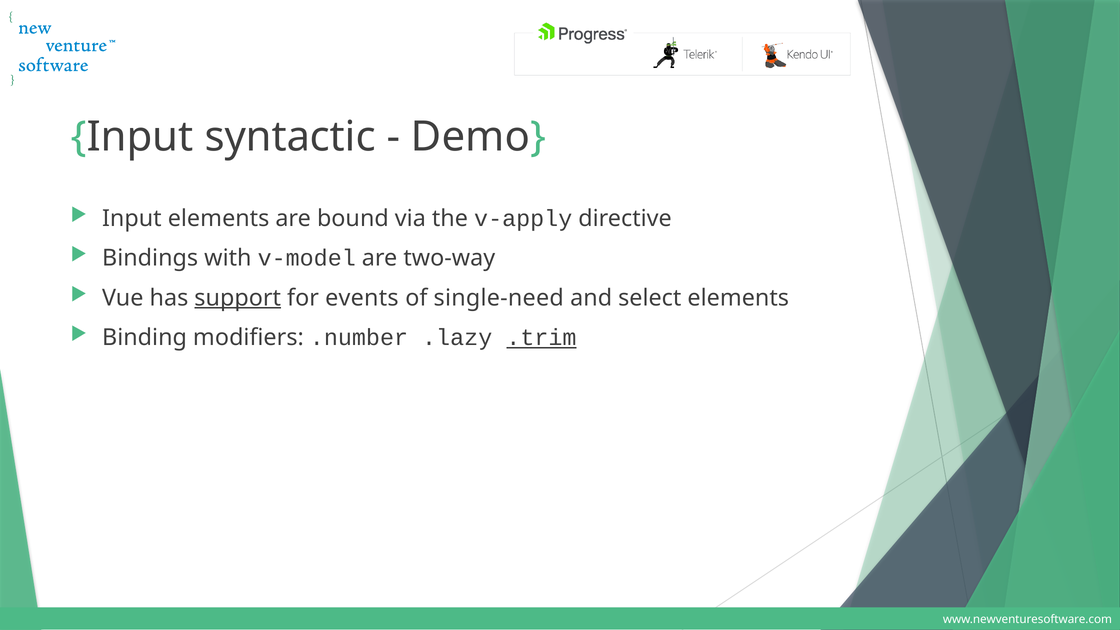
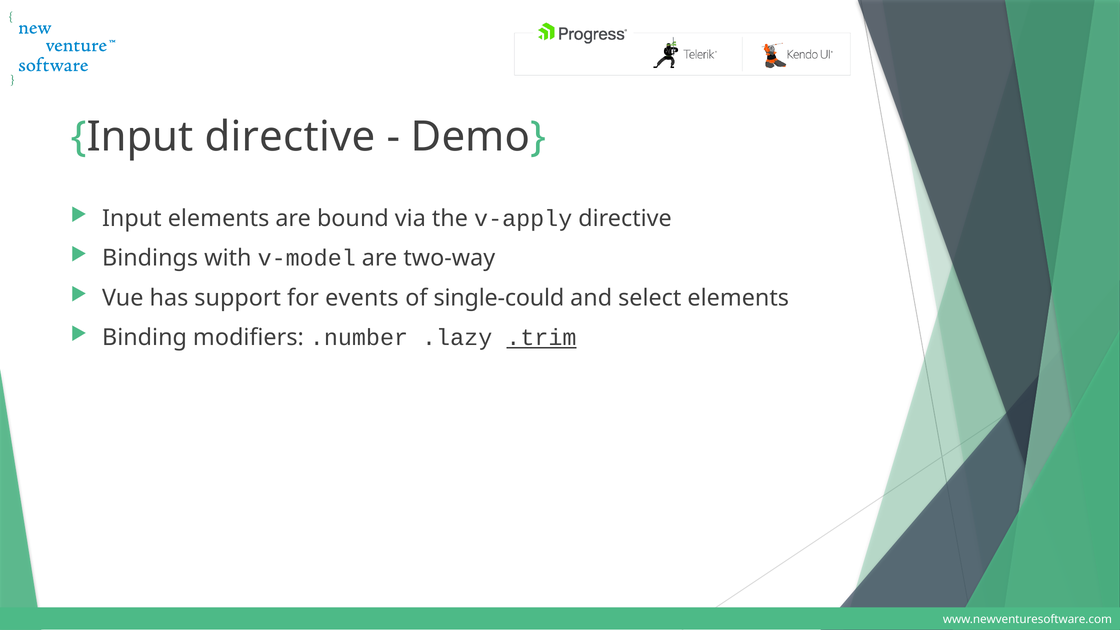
Input syntactic: syntactic -> directive
support underline: present -> none
single-need: single-need -> single-could
